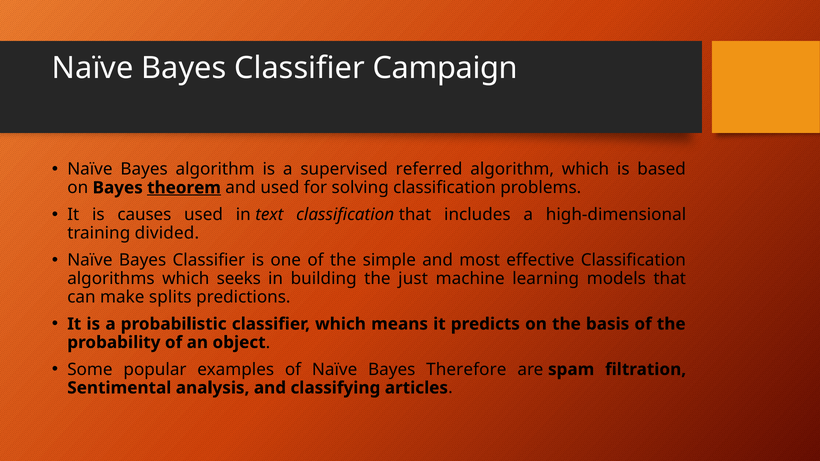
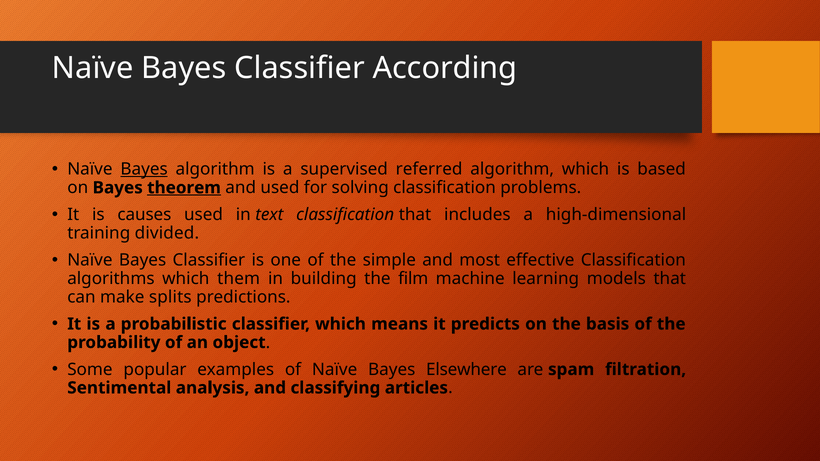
Campaign: Campaign -> According
Bayes at (144, 169) underline: none -> present
seeks: seeks -> them
just: just -> film
Therefore: Therefore -> Elsewhere
